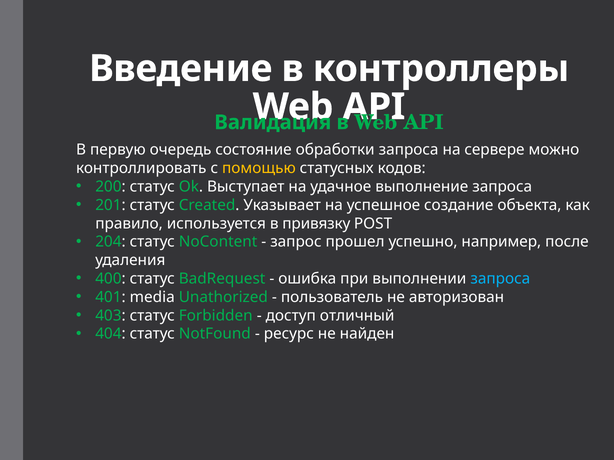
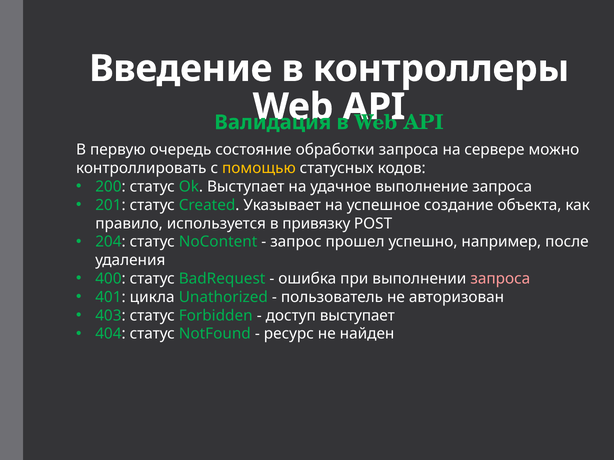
запроса at (500, 279) colour: light blue -> pink
media: media -> цикла
доступ отличный: отличный -> выступает
